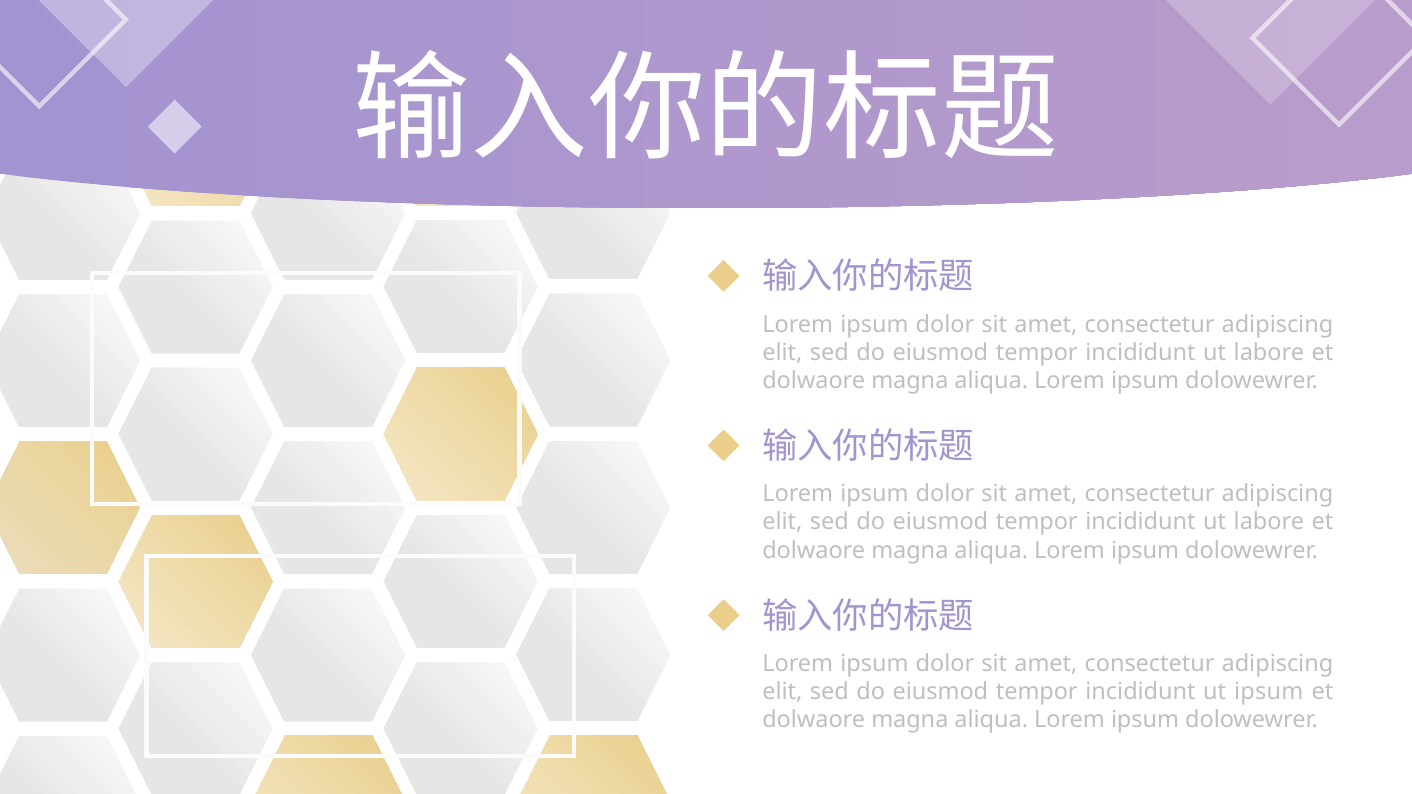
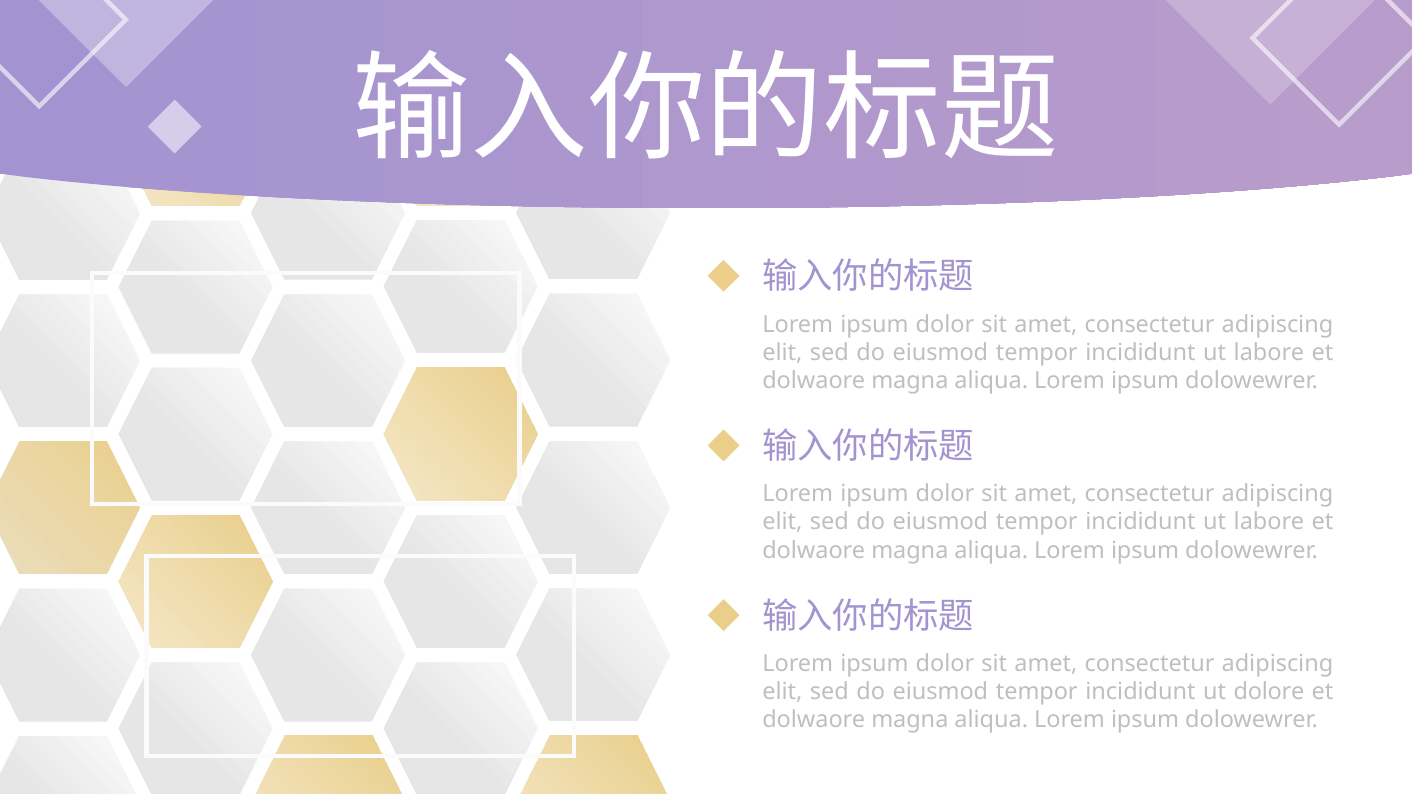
ut ipsum: ipsum -> dolore
